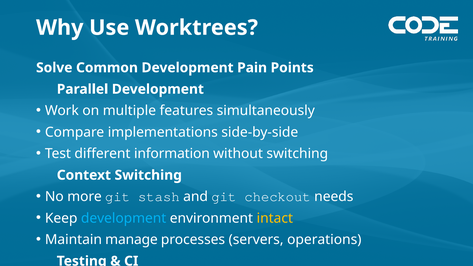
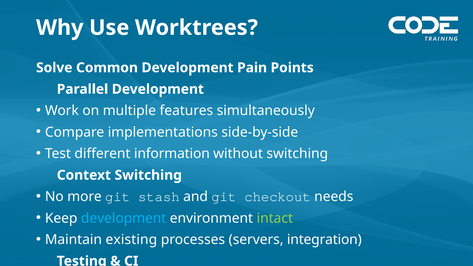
intact colour: yellow -> light green
manage: manage -> existing
servers operations: operations -> integration
